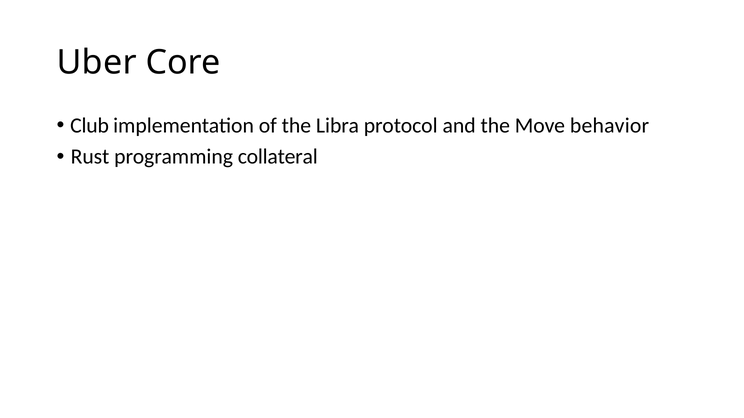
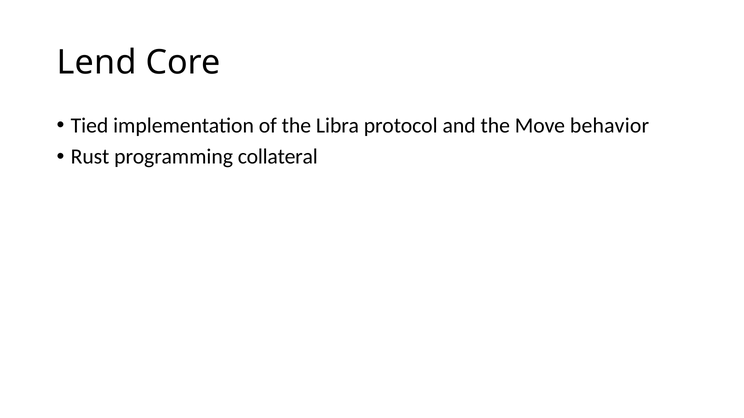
Uber: Uber -> Lend
Club: Club -> Tied
